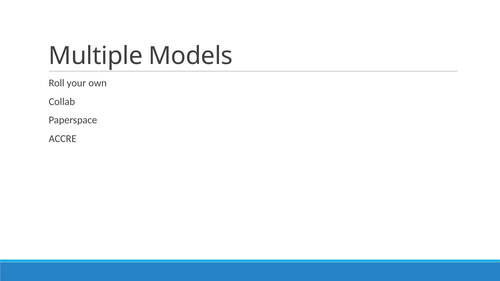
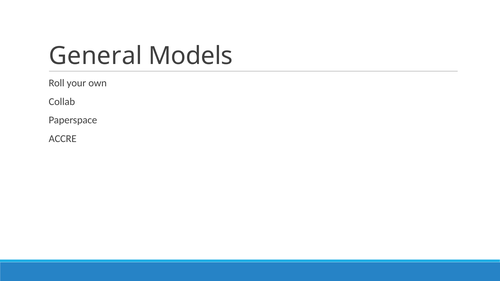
Multiple: Multiple -> General
